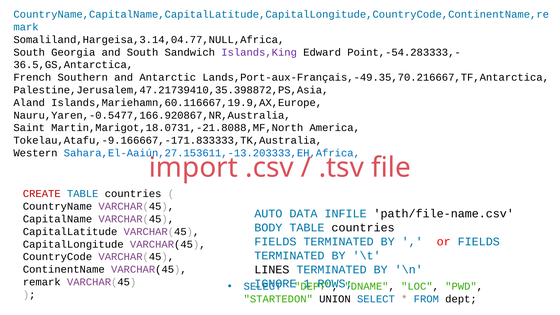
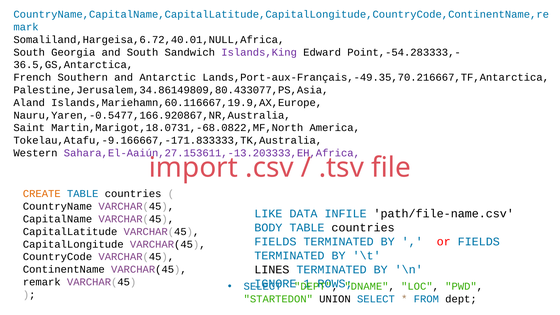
Somaliland,Hargeisa,3.14,04.77,NULL,Africa: Somaliland,Hargeisa,3.14,04.77,NULL,Africa -> Somaliland,Hargeisa,6.72,40.01,NULL,Africa
Palestine,Jerusalem,47.21739410,35.398872,PS,Asia: Palestine,Jerusalem,47.21739410,35.398872,PS,Asia -> Palestine,Jerusalem,34.86149809,80.433077,PS,Asia
Martin,Marigot,18.0731,-21.8088,MF,North: Martin,Marigot,18.0731,-21.8088,MF,North -> Martin,Marigot,18.0731,-68.0822,MF,North
Sahara,El-Aaiún,27.153611,-13.203333,EH,Africa colour: blue -> purple
CREATE colour: red -> orange
AUTO: AUTO -> LIKE
